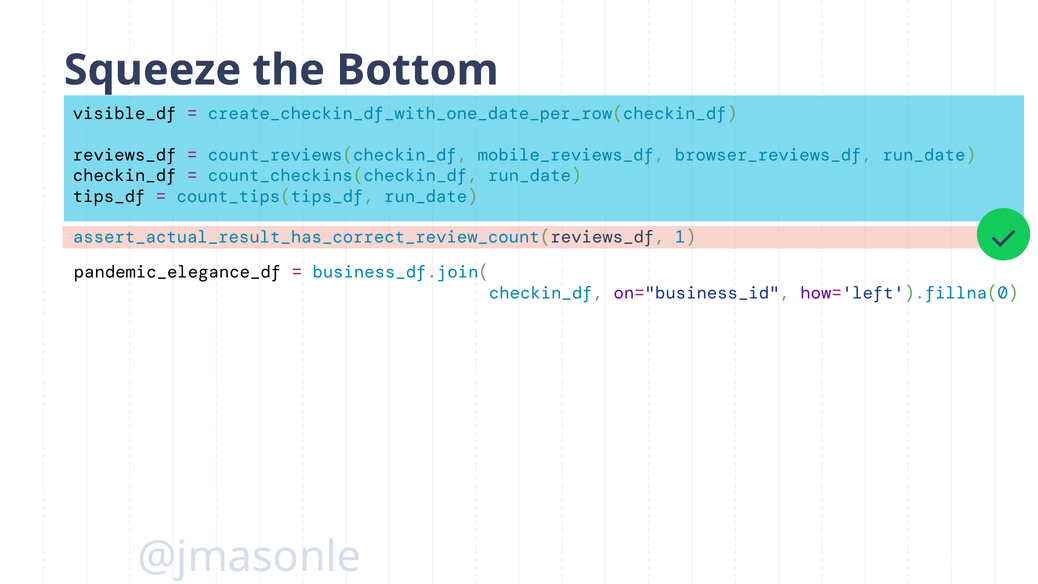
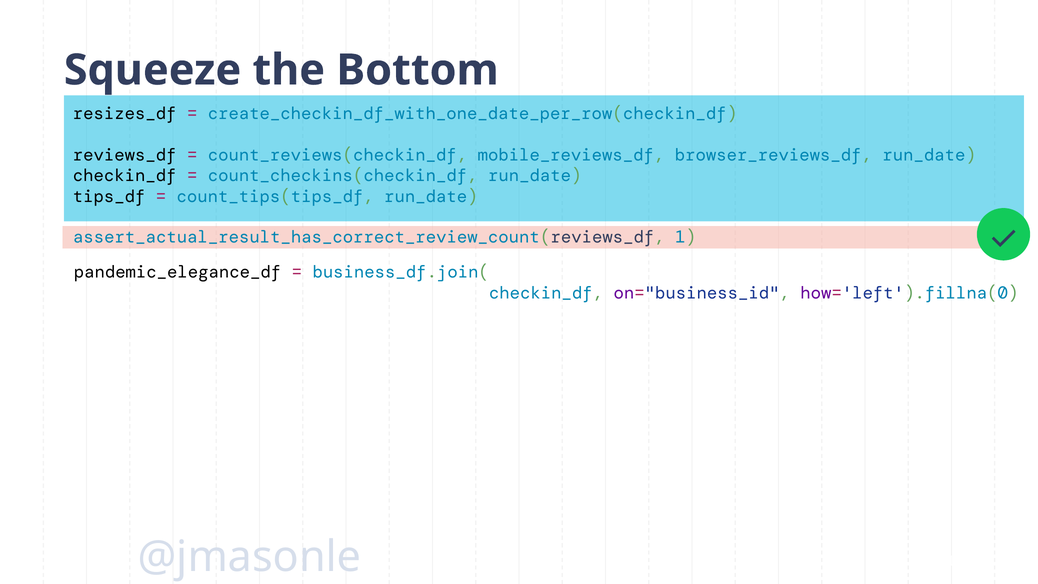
visible_df: visible_df -> resizes_df
